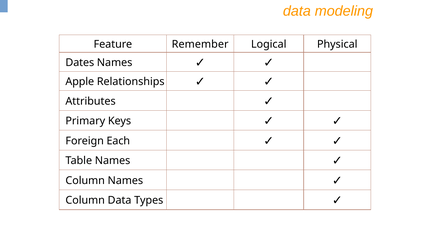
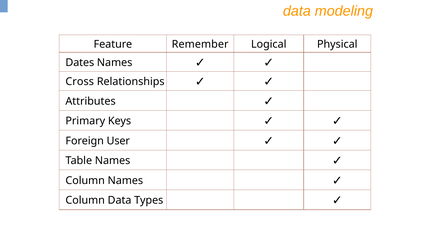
Apple: Apple -> Cross
Each: Each -> User
